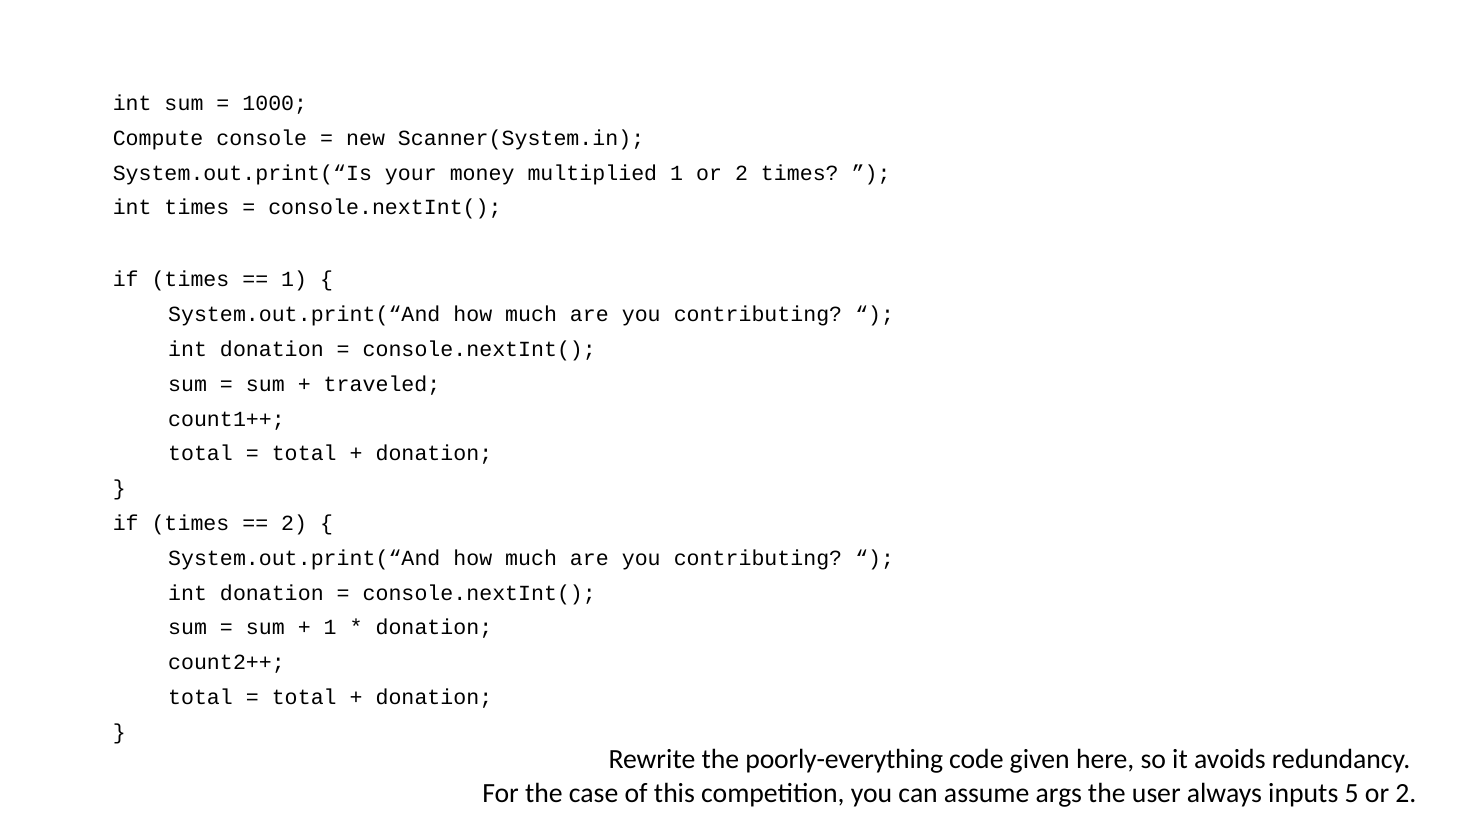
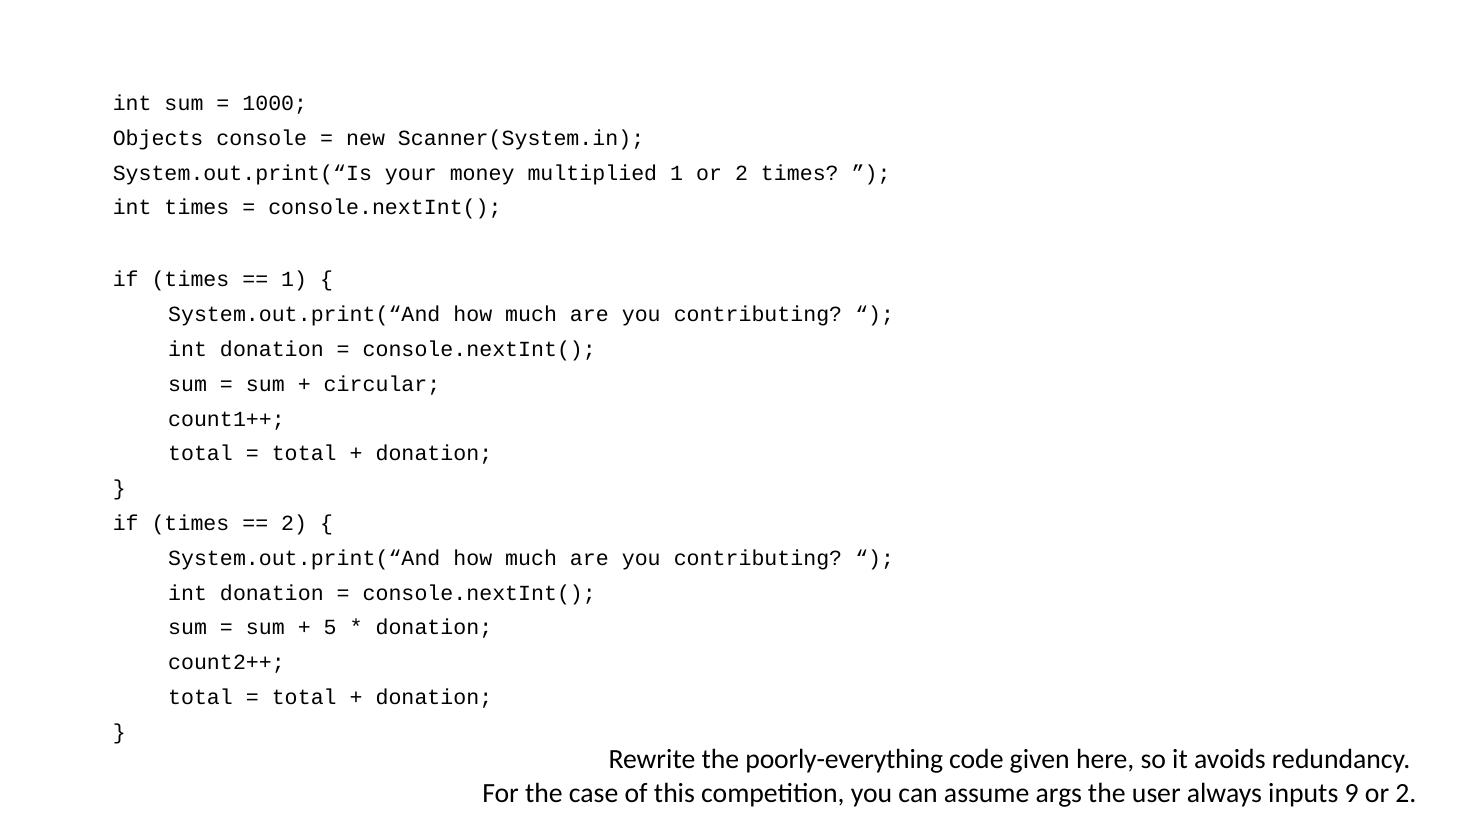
Compute: Compute -> Objects
traveled: traveled -> circular
1 at (330, 628): 1 -> 5
5: 5 -> 9
